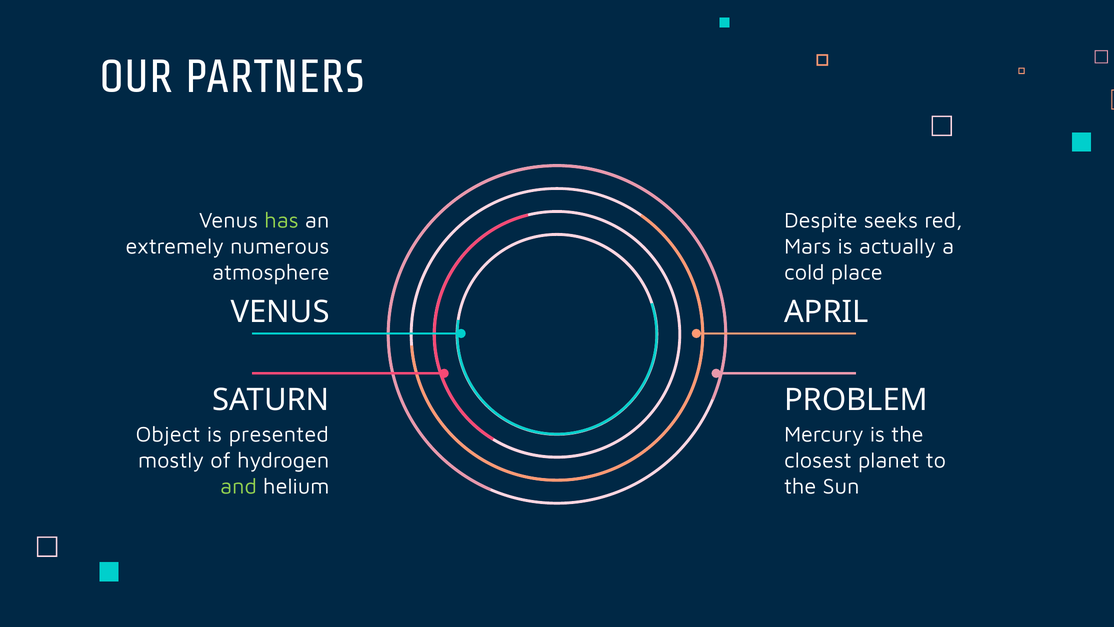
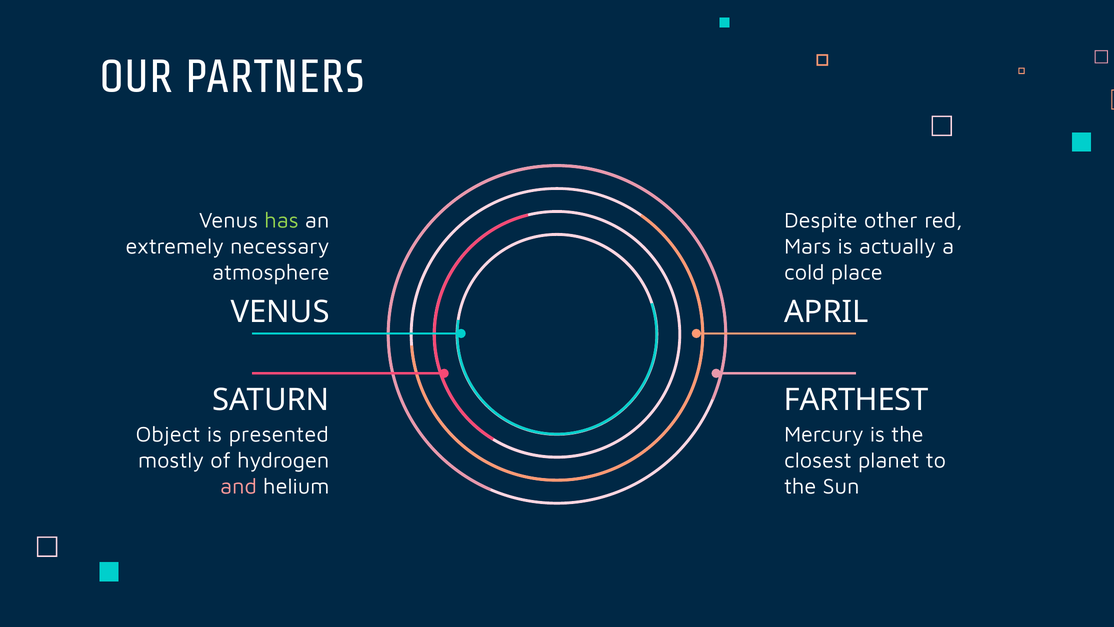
seeks: seeks -> other
numerous: numerous -> necessary
PROBLEM: PROBLEM -> FARTHEST
and colour: light green -> pink
